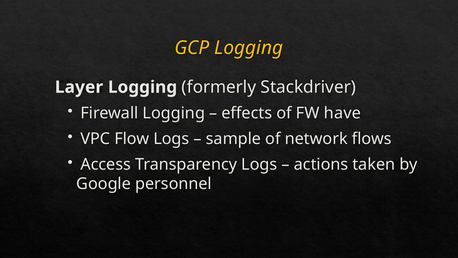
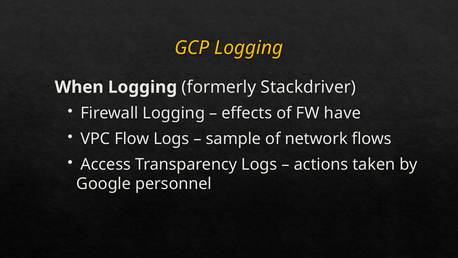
Layer: Layer -> When
